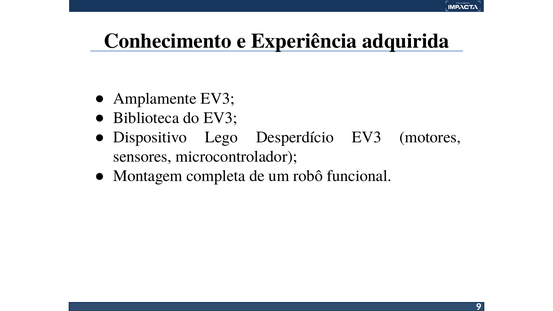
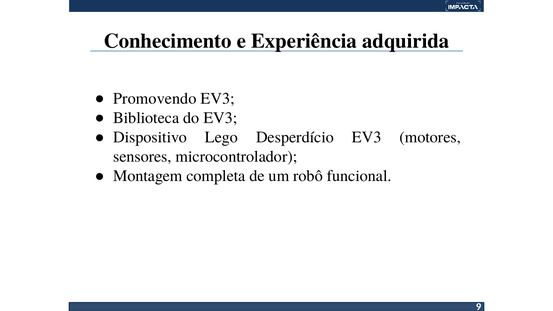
Amplamente: Amplamente -> Promovendo
